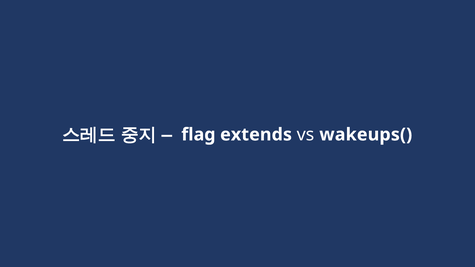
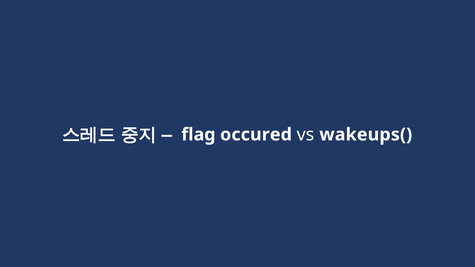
extends: extends -> occured
